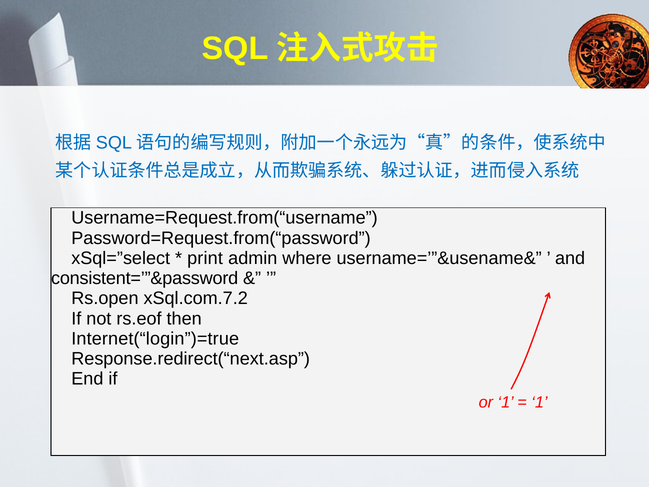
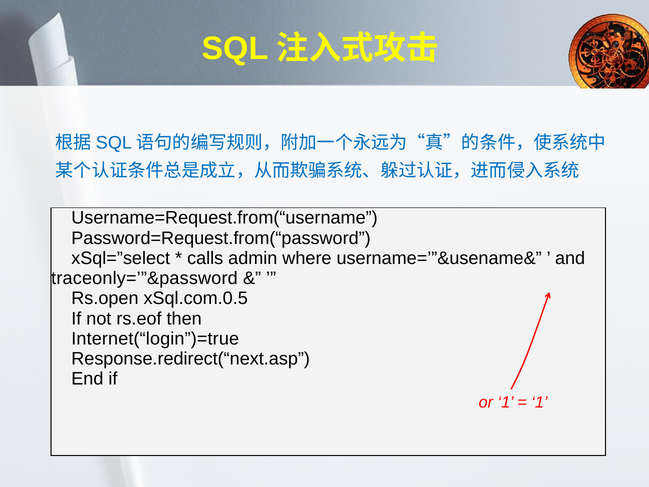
print: print -> calls
consistent=’”&password: consistent=’”&password -> traceonly=’”&password
xSql.com.7.2: xSql.com.7.2 -> xSql.com.0.5
